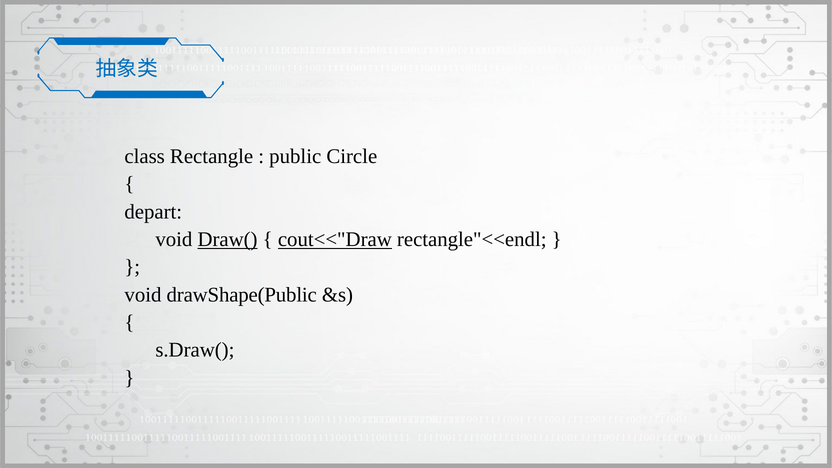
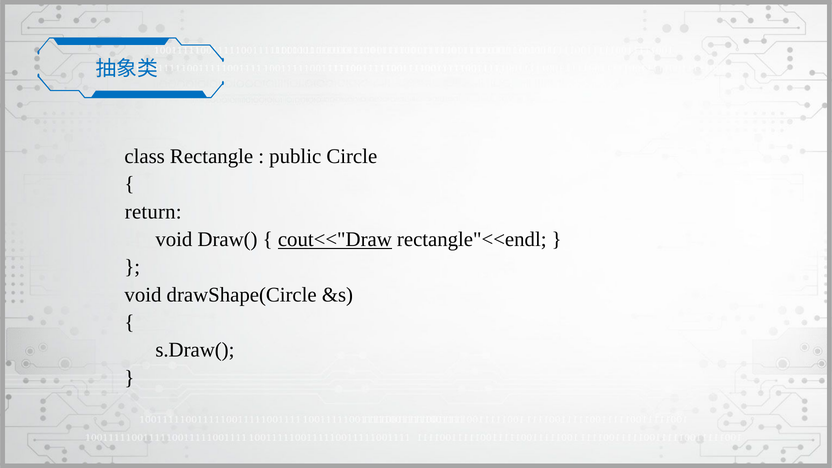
depart: depart -> return
Draw( underline: present -> none
drawShape(Public: drawShape(Public -> drawShape(Circle
